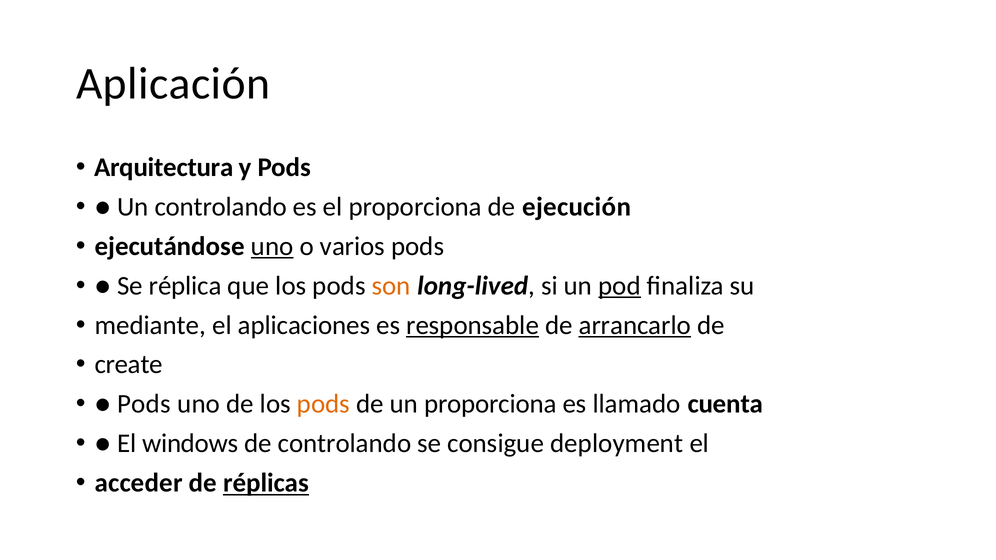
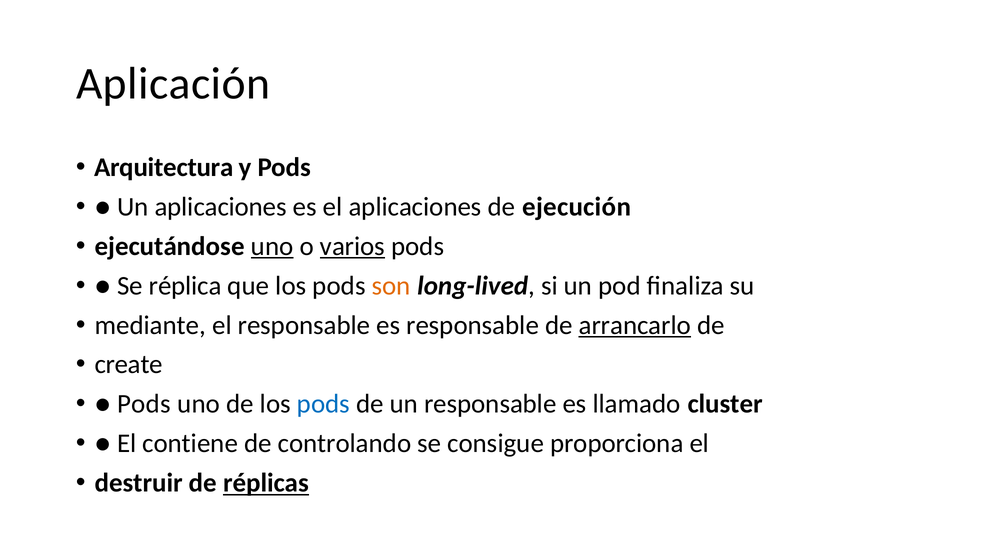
Un controlando: controlando -> aplicaciones
el proporciona: proporciona -> aplicaciones
varios underline: none -> present
pod underline: present -> none
el aplicaciones: aplicaciones -> responsable
responsable at (473, 325) underline: present -> none
pods at (323, 404) colour: orange -> blue
un proporciona: proporciona -> responsable
cuenta: cuenta -> cluster
windows: windows -> contiene
deployment: deployment -> proporciona
acceder: acceder -> destruir
